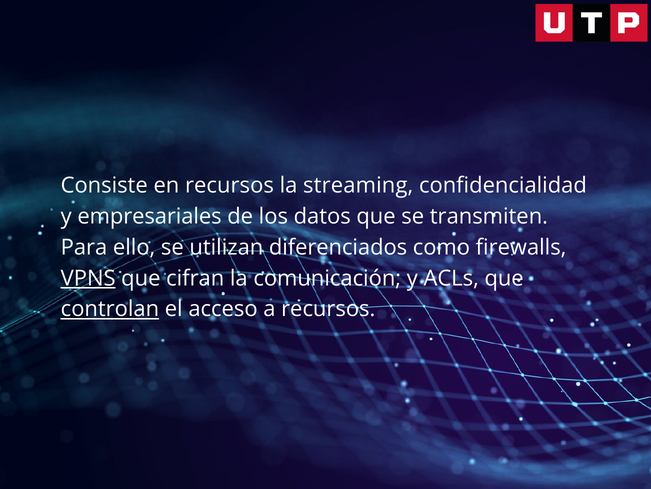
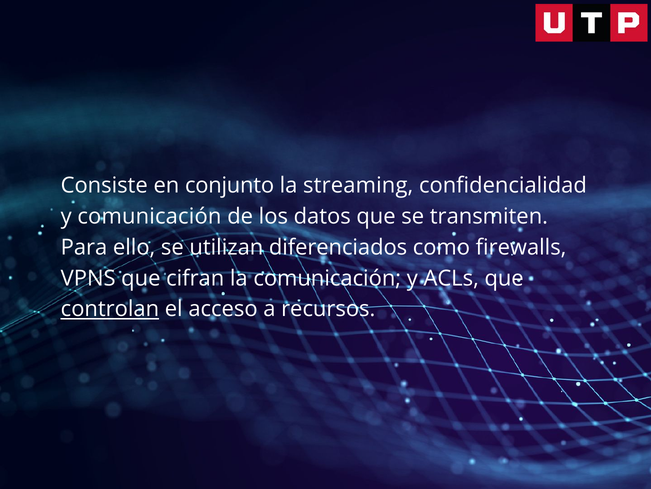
en recursos: recursos -> conjunto
y empresariales: empresariales -> comunicación
VPNS underline: present -> none
